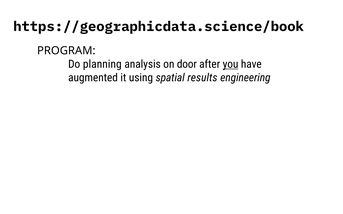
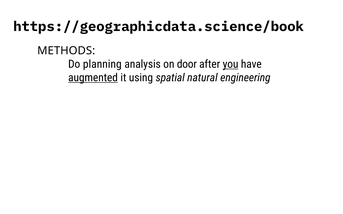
PROGRAM: PROGRAM -> METHODS
augmented underline: none -> present
results: results -> natural
